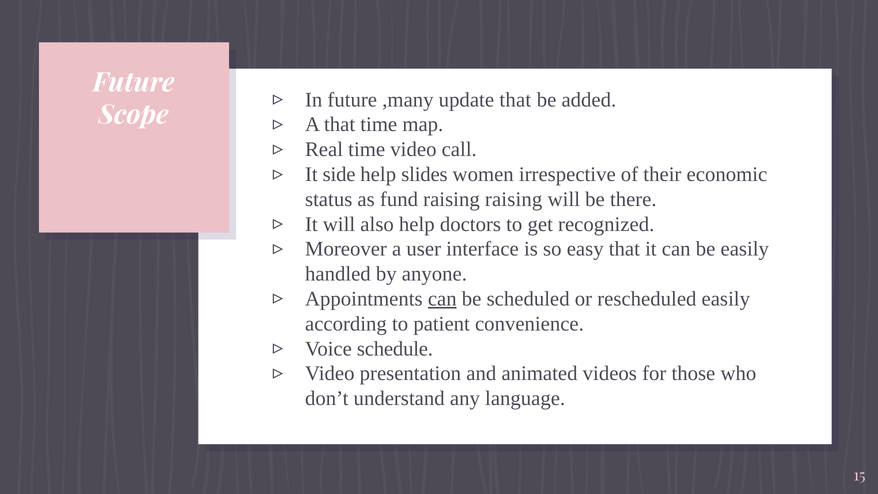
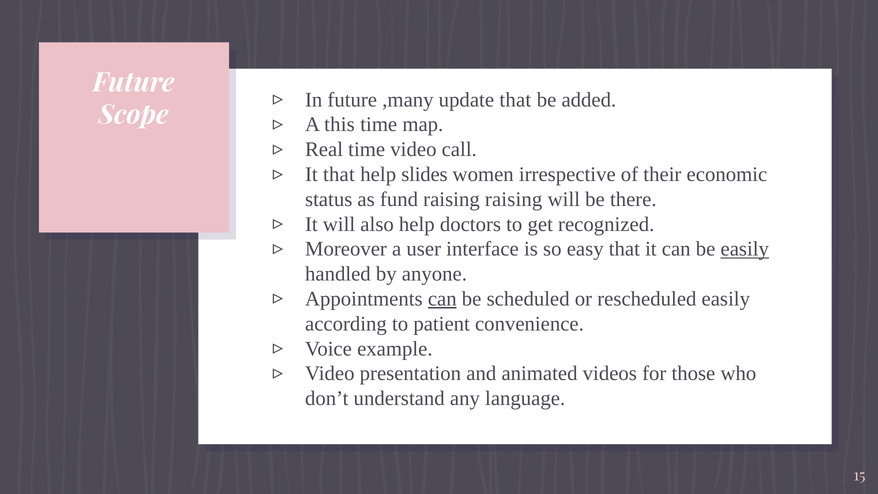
A that: that -> this
It side: side -> that
easily at (745, 249) underline: none -> present
schedule: schedule -> example
